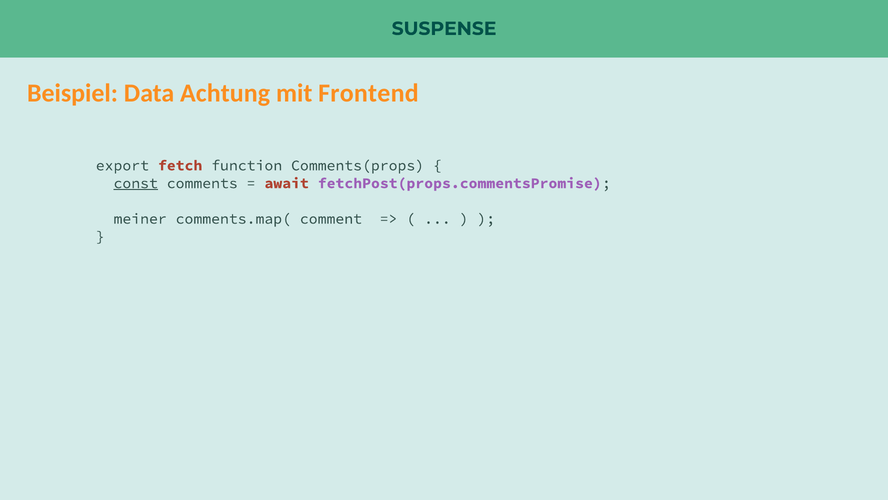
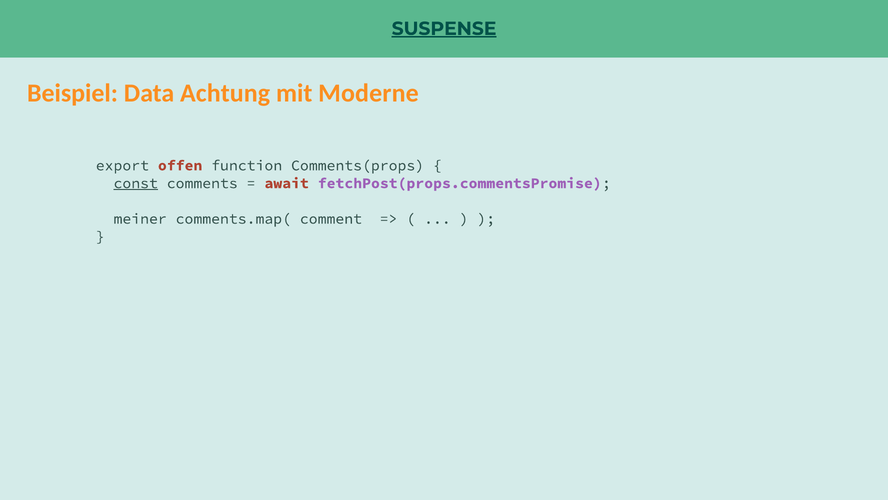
SUSPENSE underline: none -> present
Frontend: Frontend -> Moderne
fetch: fetch -> offen
